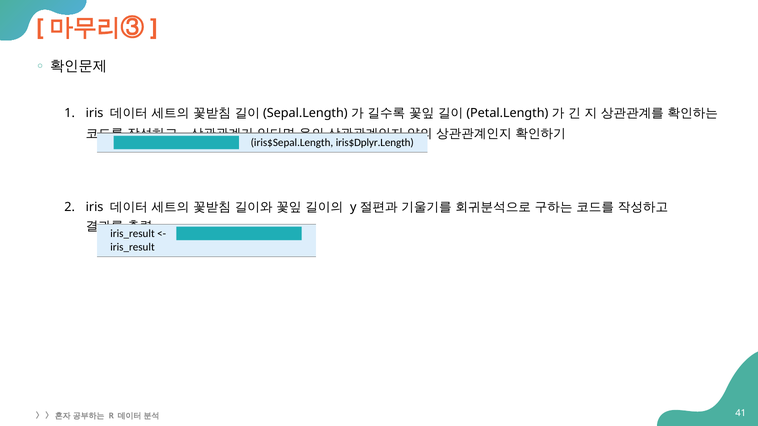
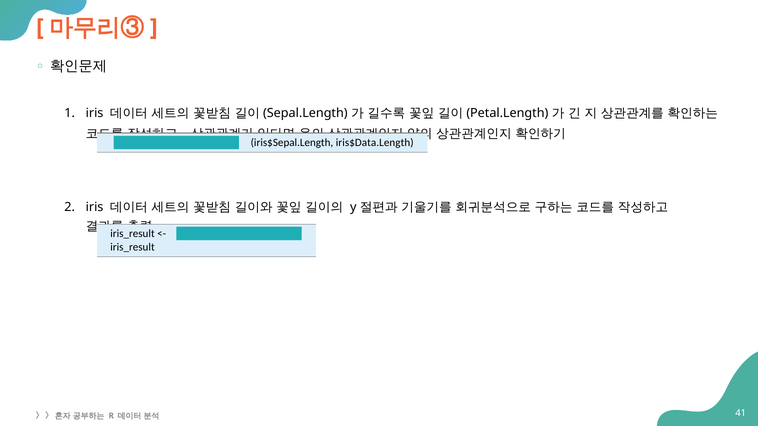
iris$Dplyr.Length: iris$Dplyr.Length -> iris$Data.Length
